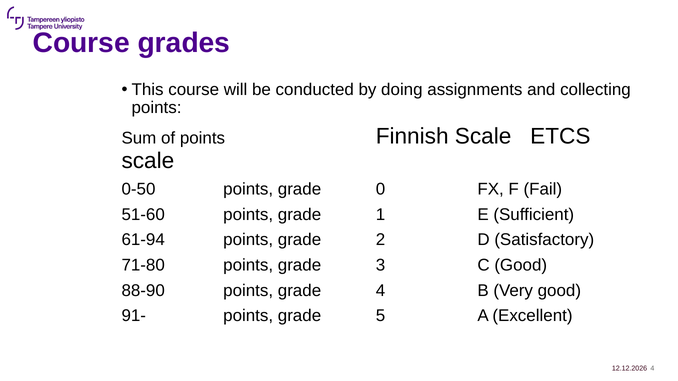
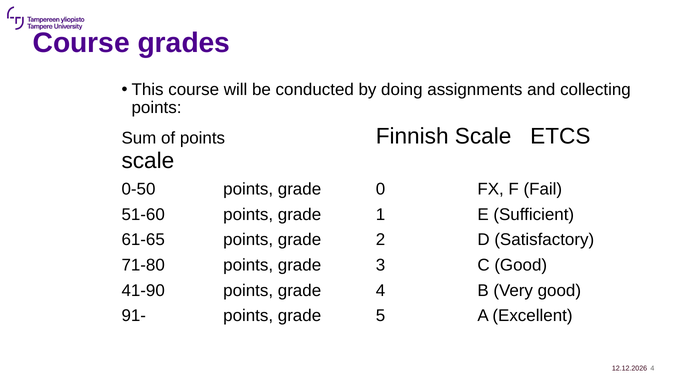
61-94: 61-94 -> 61-65
88-90: 88-90 -> 41-90
